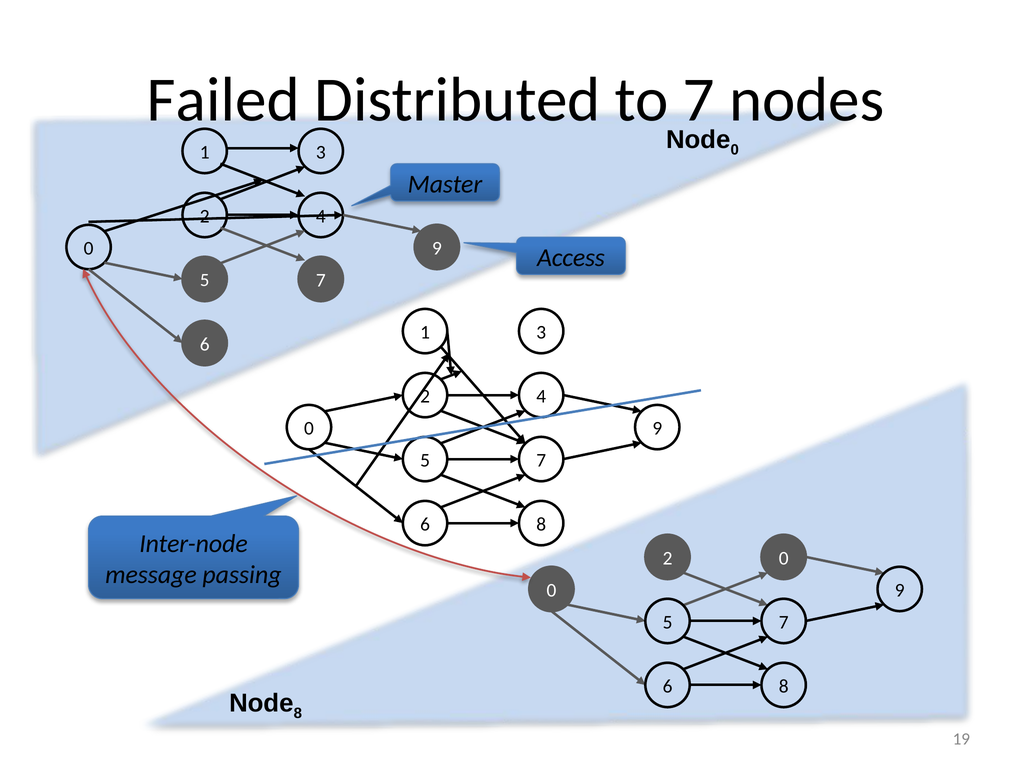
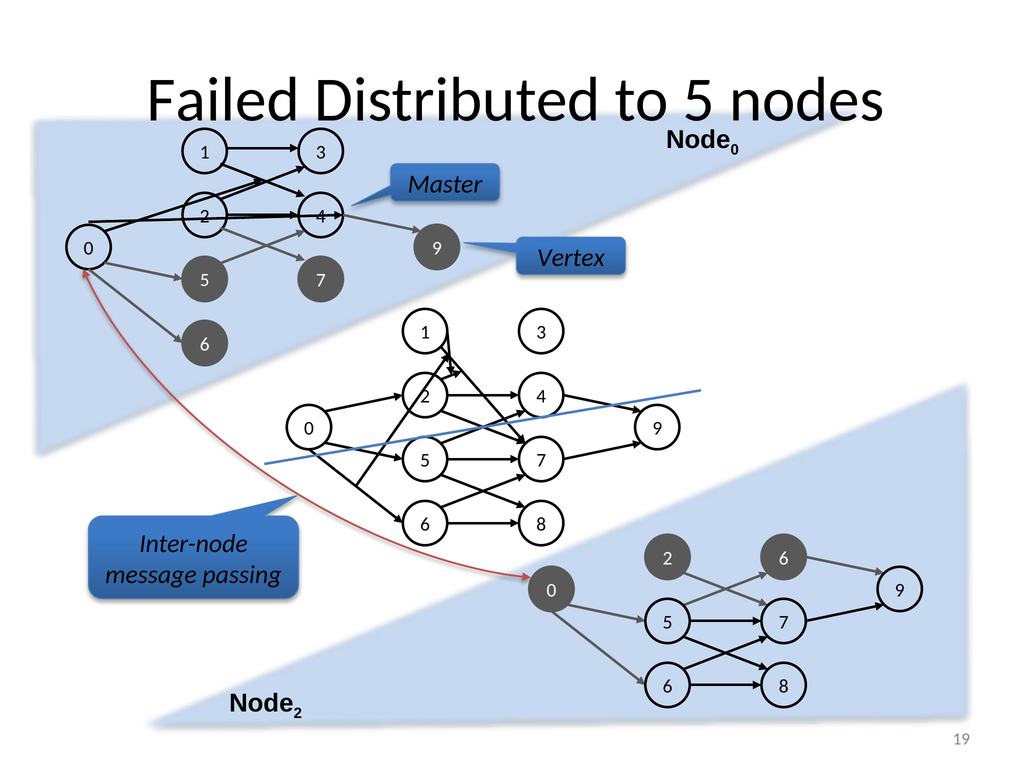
to 7: 7 -> 5
Access: Access -> Vertex
2 0: 0 -> 6
8 at (298, 713): 8 -> 2
